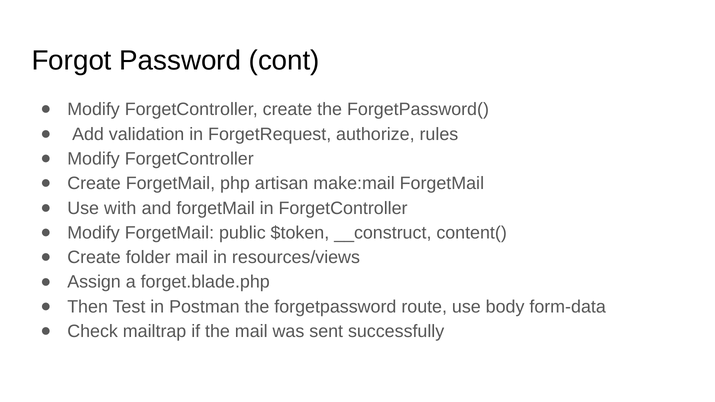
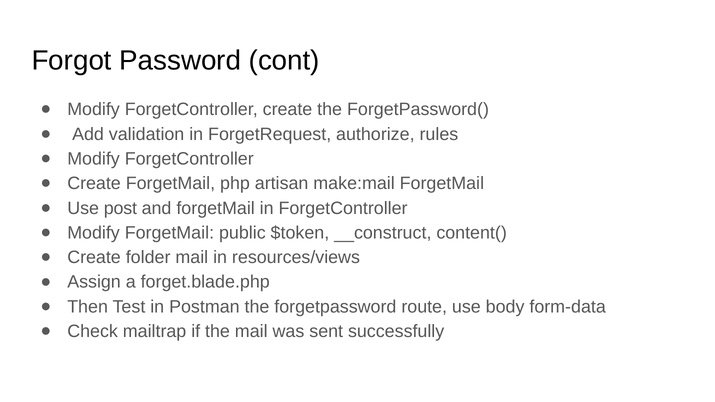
with: with -> post
